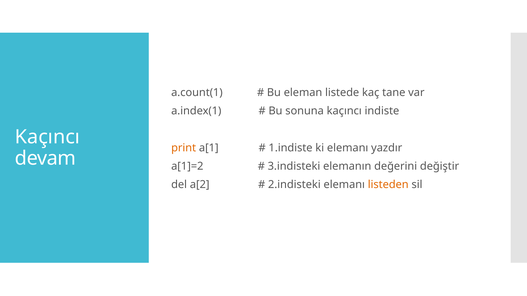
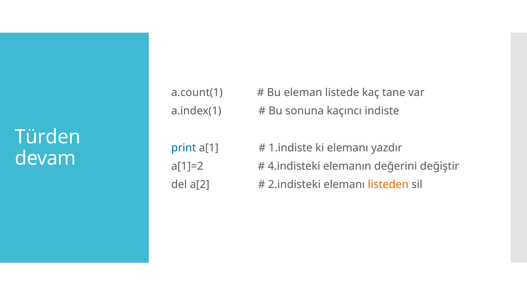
Kaçıncı at (47, 137): Kaçıncı -> Türden
print colour: orange -> blue
3.indisteki: 3.indisteki -> 4.indisteki
